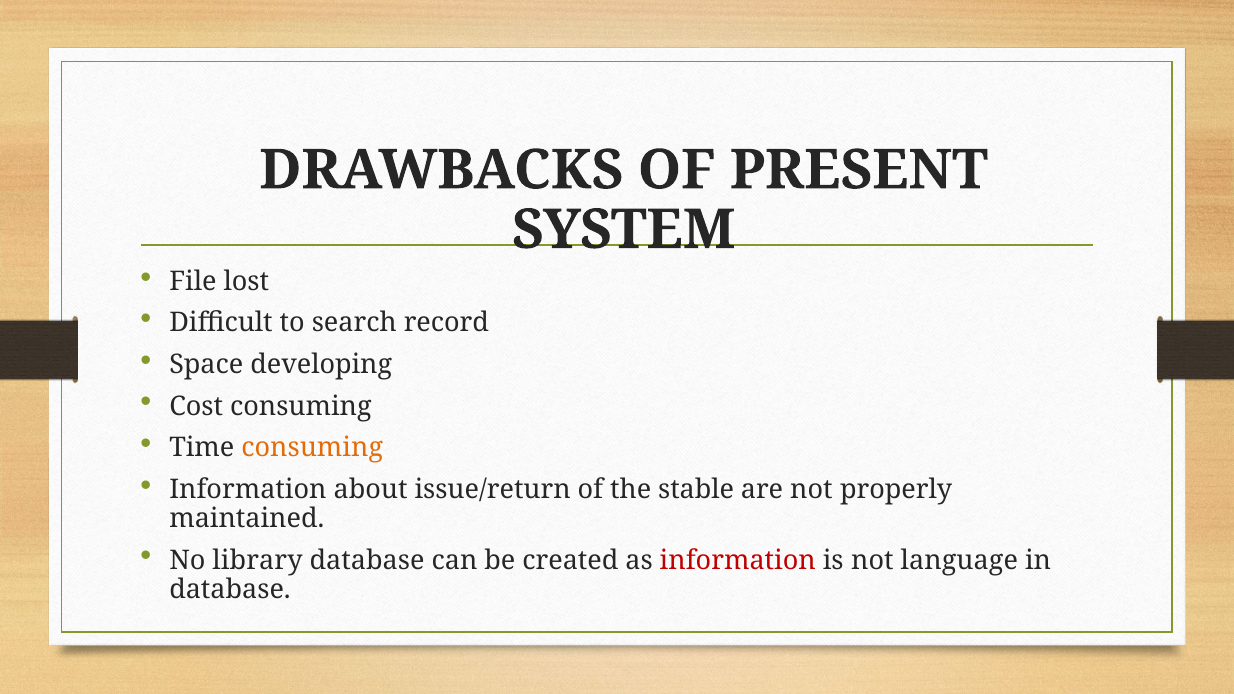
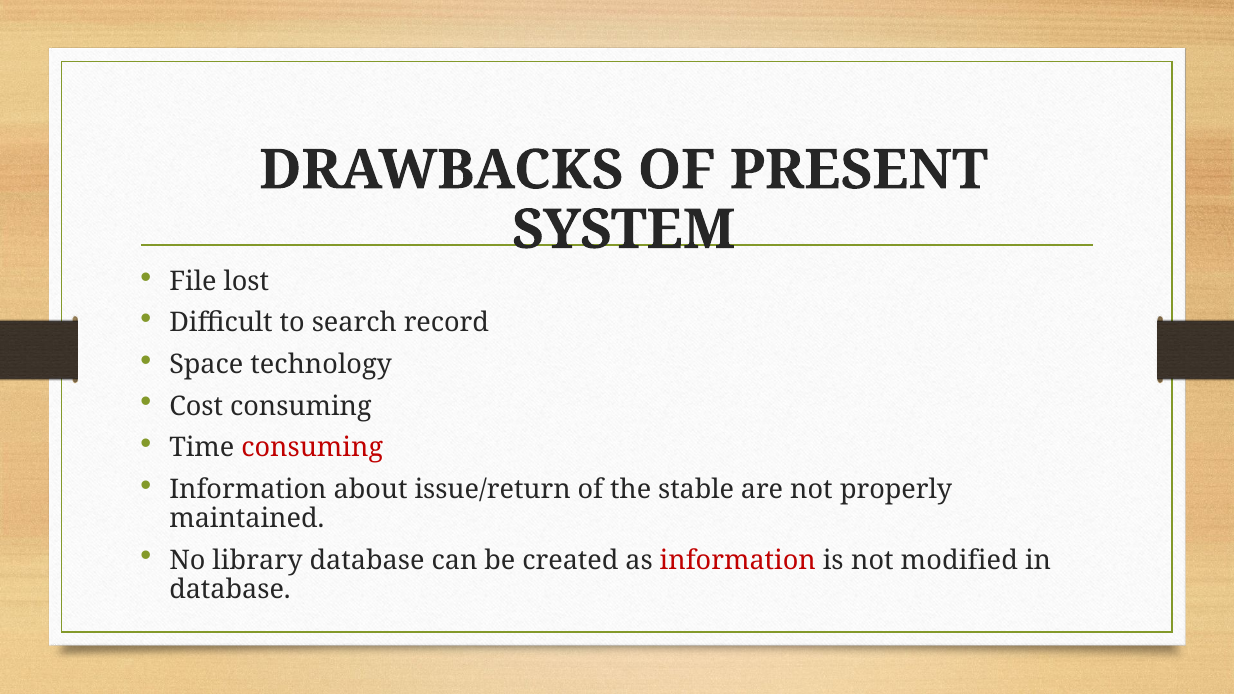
developing: developing -> technology
consuming at (312, 448) colour: orange -> red
language: language -> modified
